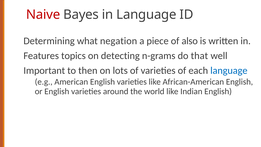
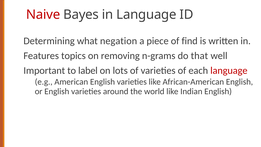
also: also -> find
detecting: detecting -> removing
then: then -> label
language at (229, 71) colour: blue -> red
